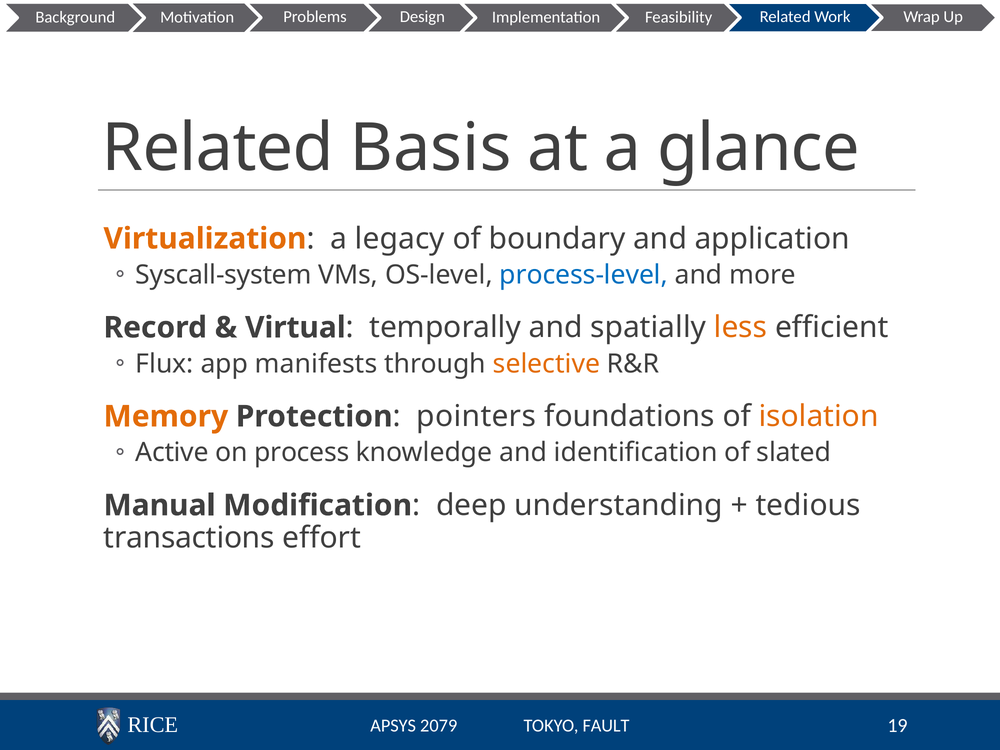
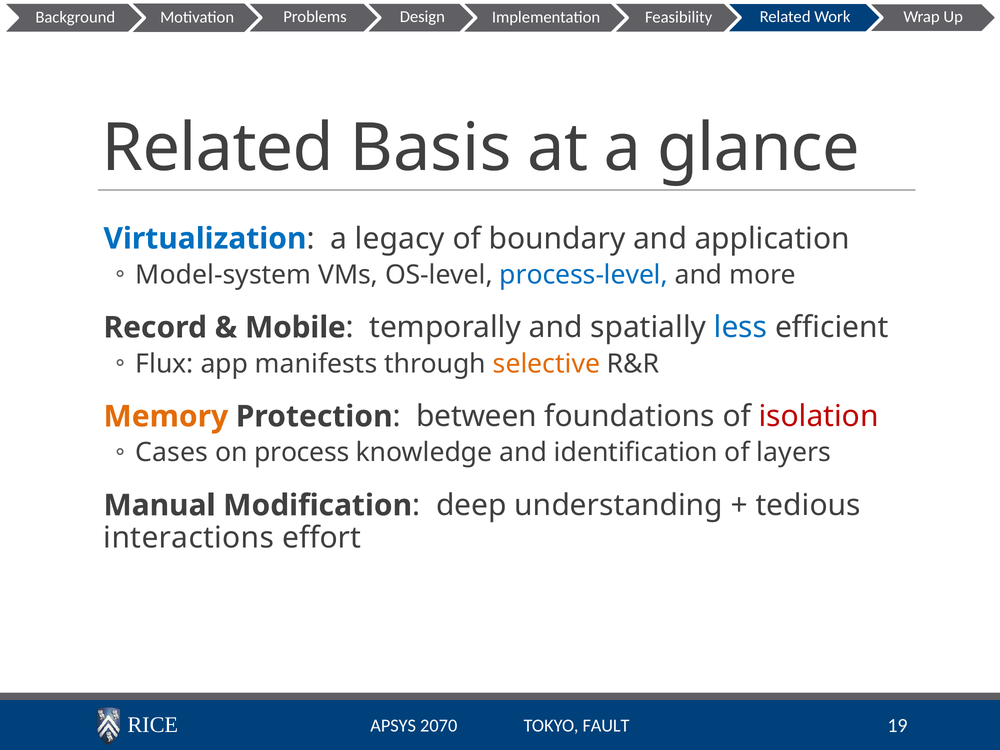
Virtualization colour: orange -> blue
Syscall-system: Syscall-system -> Model-system
Virtual: Virtual -> Mobile
less colour: orange -> blue
pointers: pointers -> between
isolation colour: orange -> red
Active: Active -> Cases
slated: slated -> layers
transactions: transactions -> interactions
2079: 2079 -> 2070
